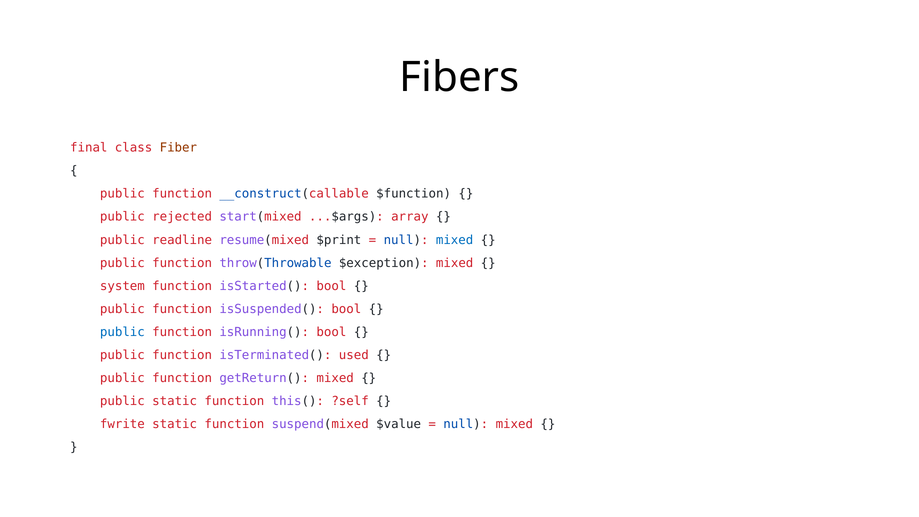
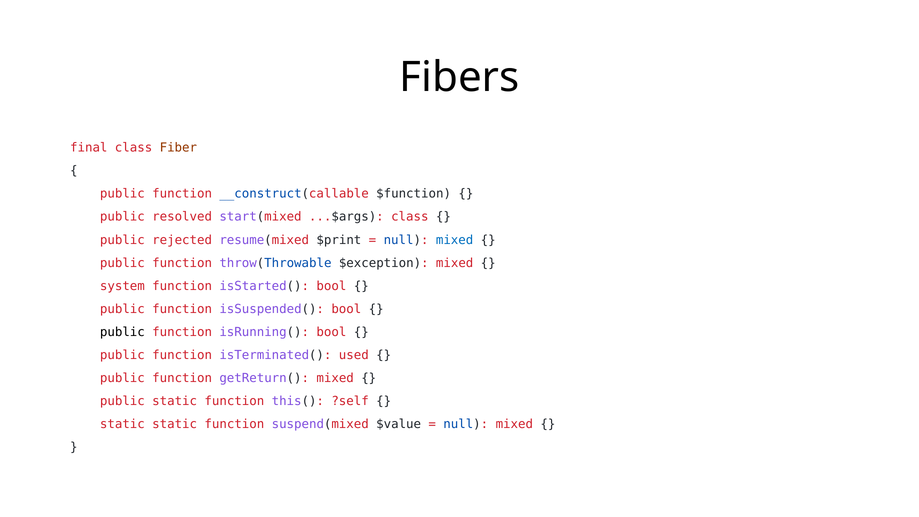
rejected: rejected -> resolved
...$args array: array -> class
readline: readline -> rejected
public at (122, 332) colour: blue -> black
fwrite at (122, 424): fwrite -> static
